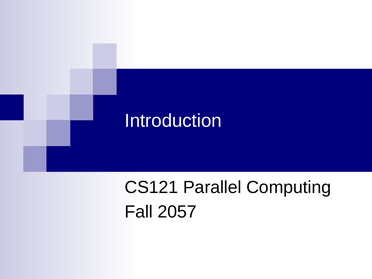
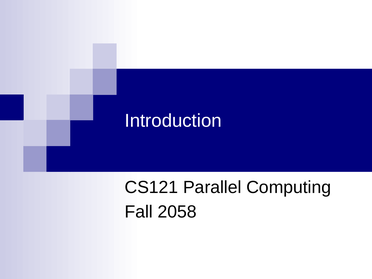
2057: 2057 -> 2058
